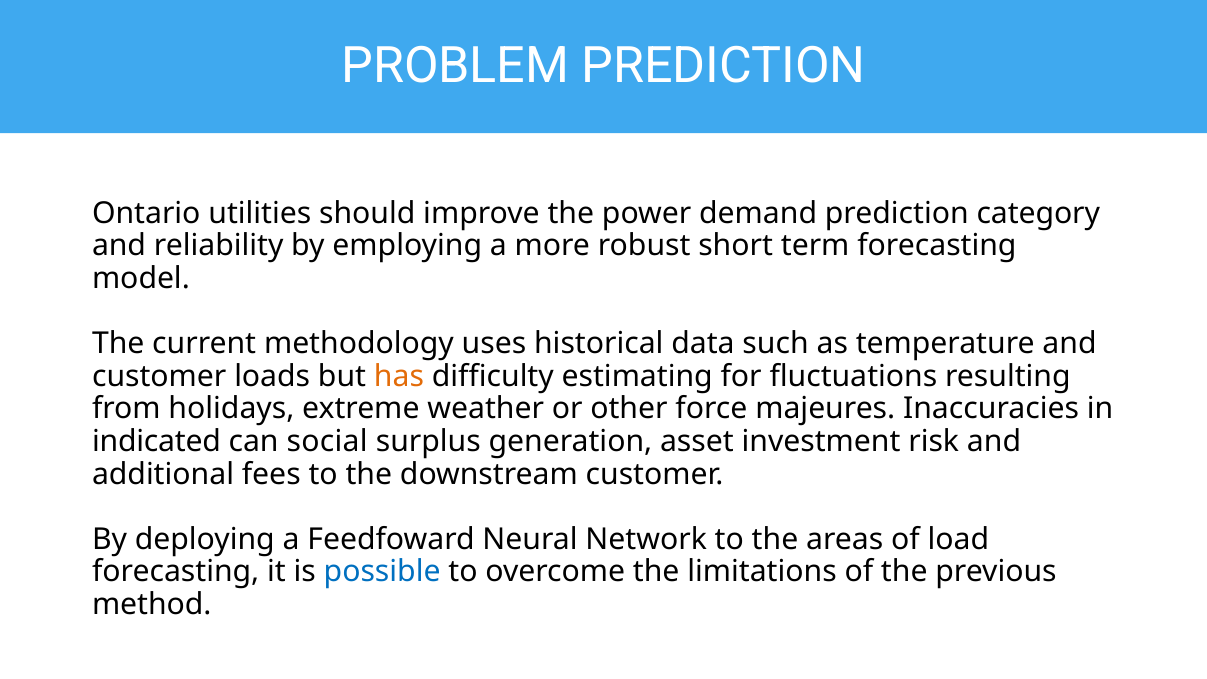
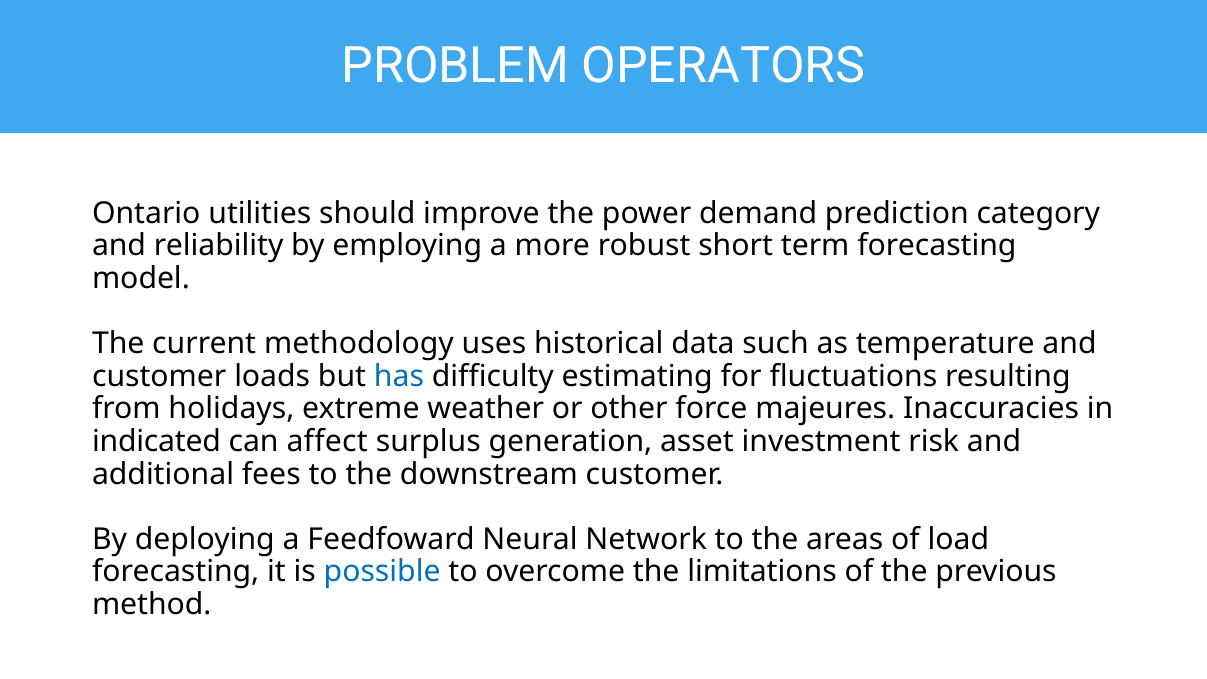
PROBLEM PREDICTION: PREDICTION -> OPERATORS
has colour: orange -> blue
social: social -> affect
